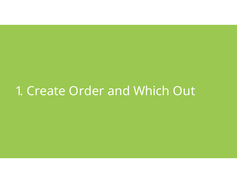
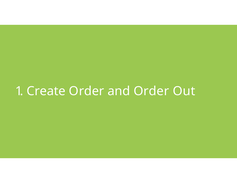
and Which: Which -> Order
